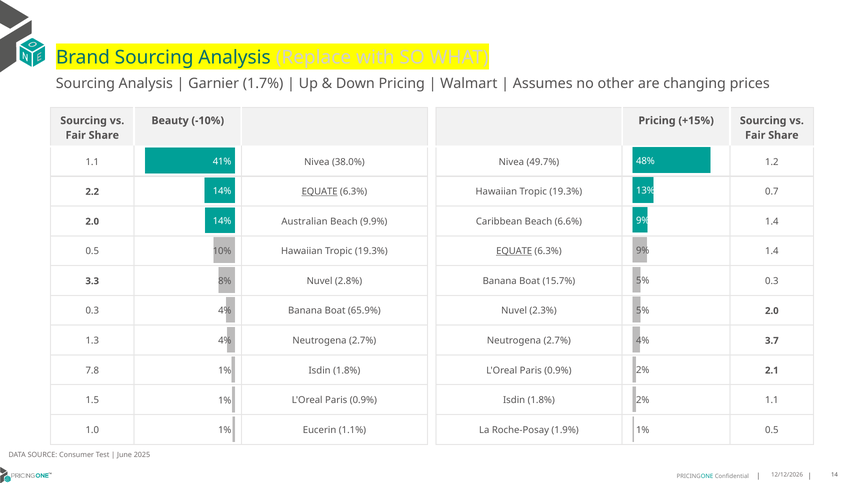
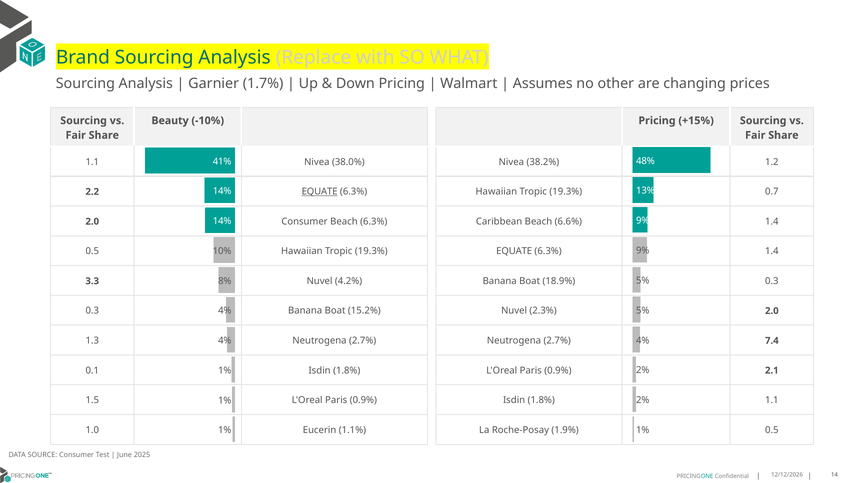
49.7%: 49.7% -> 38.2%
2.0 Australian: Australian -> Consumer
Beach 9.9%: 9.9% -> 6.3%
EQUATE at (514, 251) underline: present -> none
15.7%: 15.7% -> 18.9%
2.8%: 2.8% -> 4.2%
65.9%: 65.9% -> 15.2%
3.7: 3.7 -> 7.4
7.8: 7.8 -> 0.1
